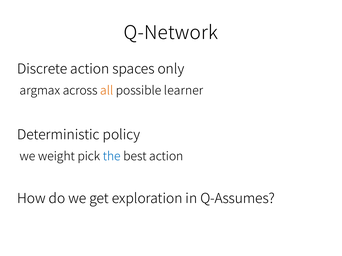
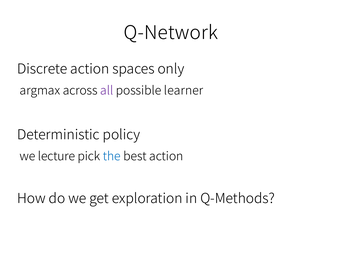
all colour: orange -> purple
weight: weight -> lecture
Q-Assumes: Q-Assumes -> Q-Methods
